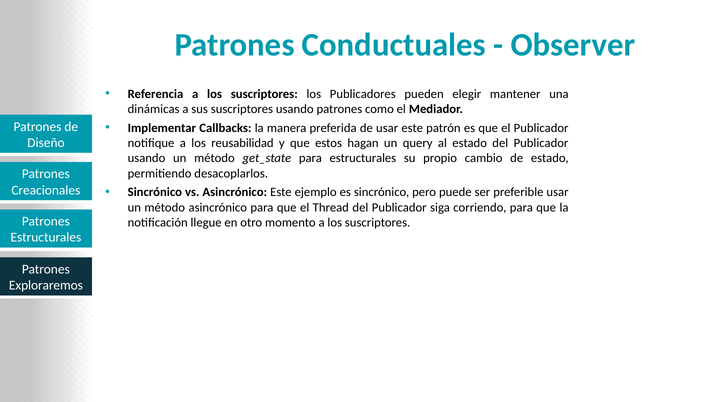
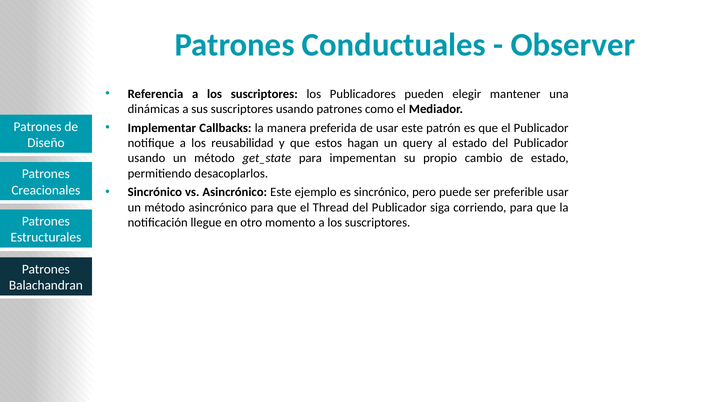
para estructurales: estructurales -> impementan
Exploraremos: Exploraremos -> Balachandran
